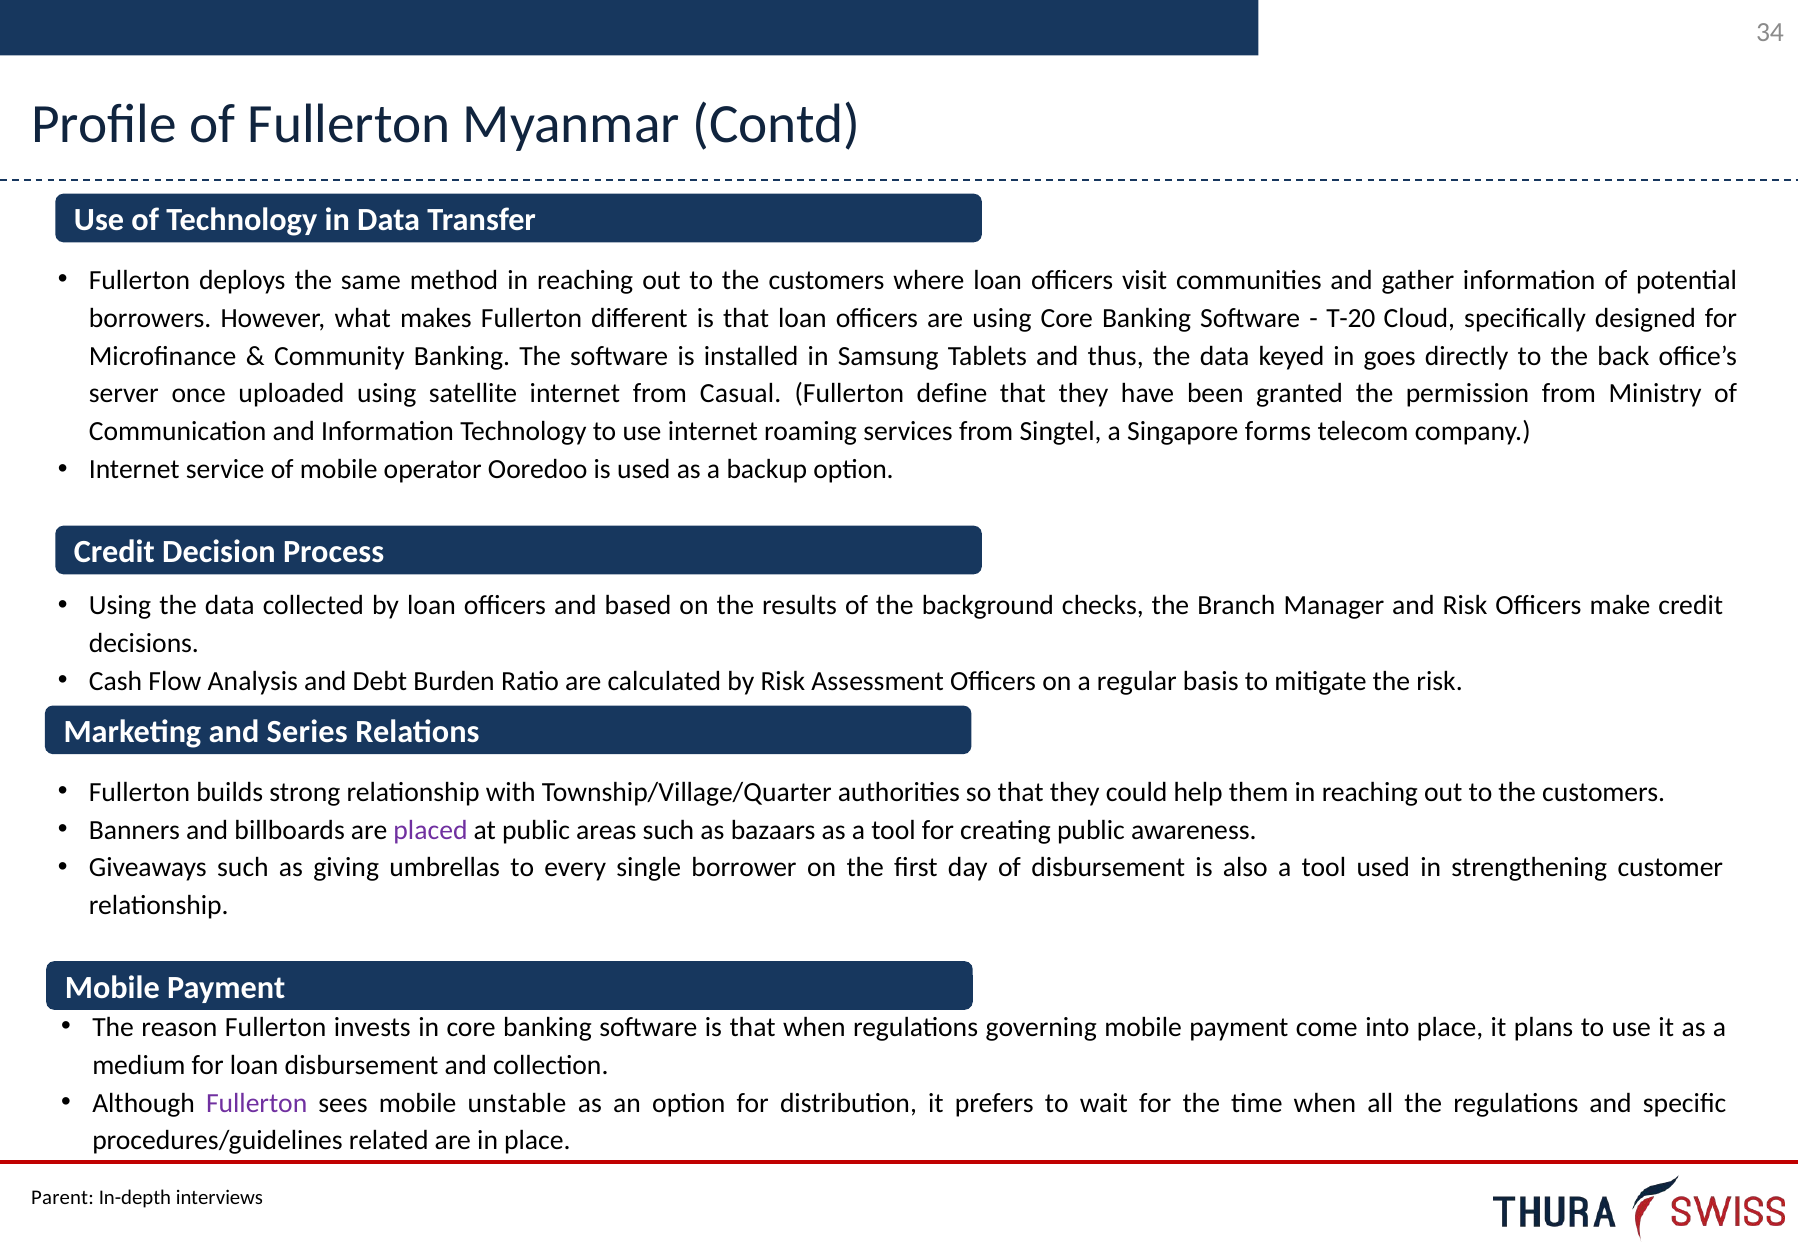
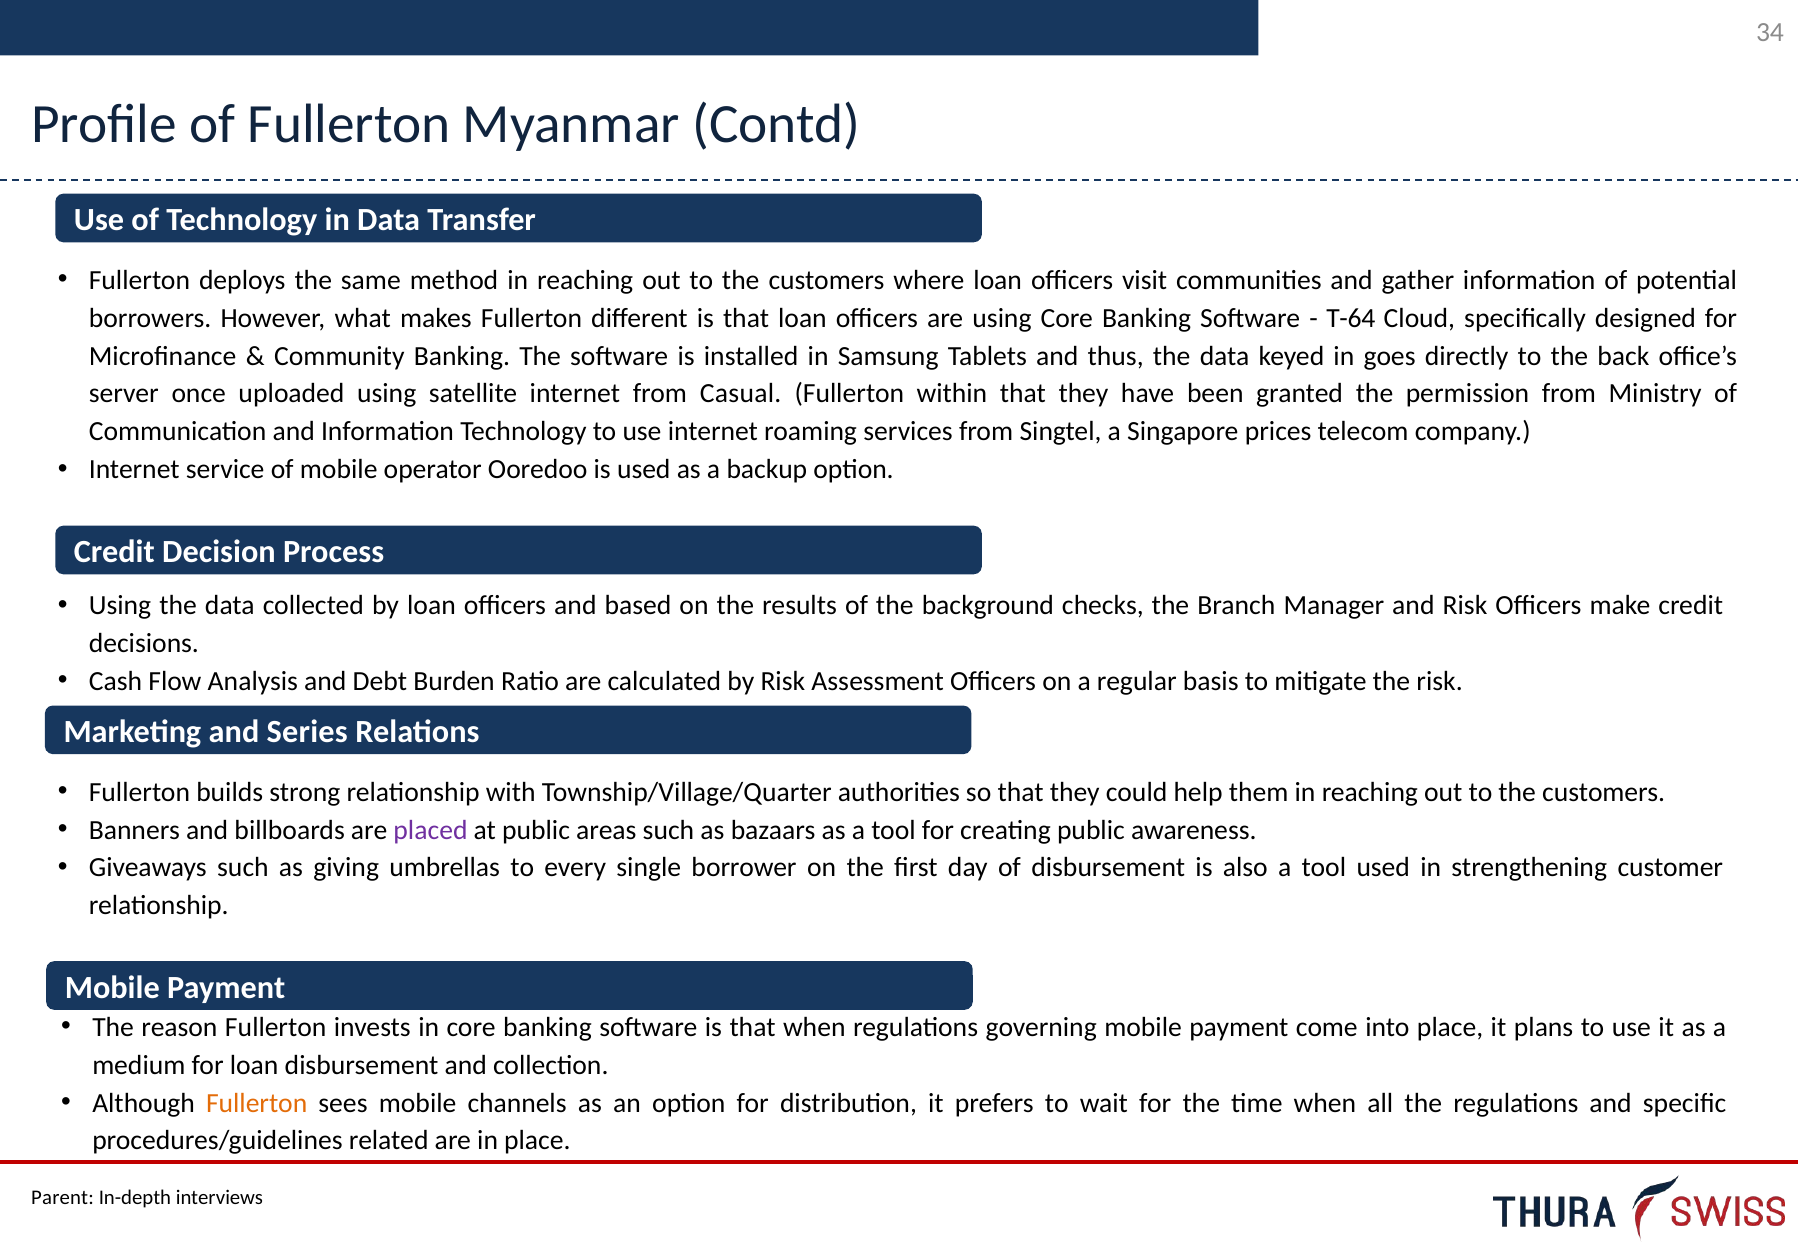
T-20: T-20 -> T-64
define: define -> within
forms: forms -> prices
Fullerton at (257, 1103) colour: purple -> orange
unstable: unstable -> channels
